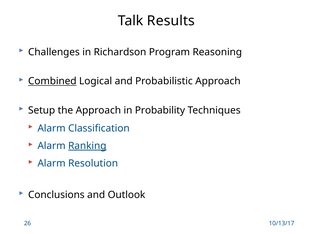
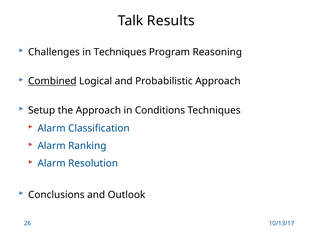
in Richardson: Richardson -> Techniques
Probability: Probability -> Conditions
Ranking underline: present -> none
